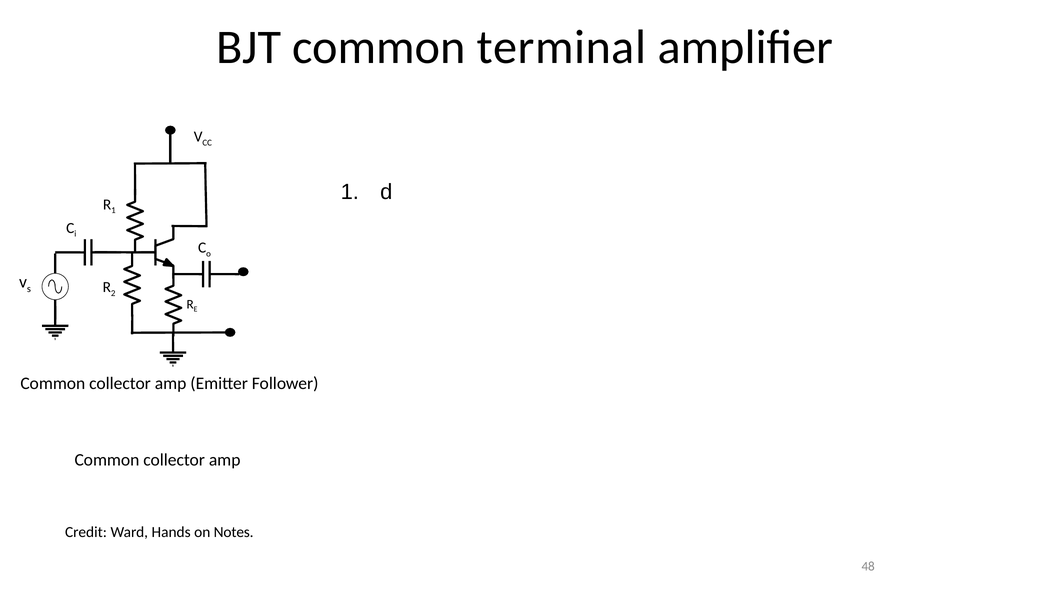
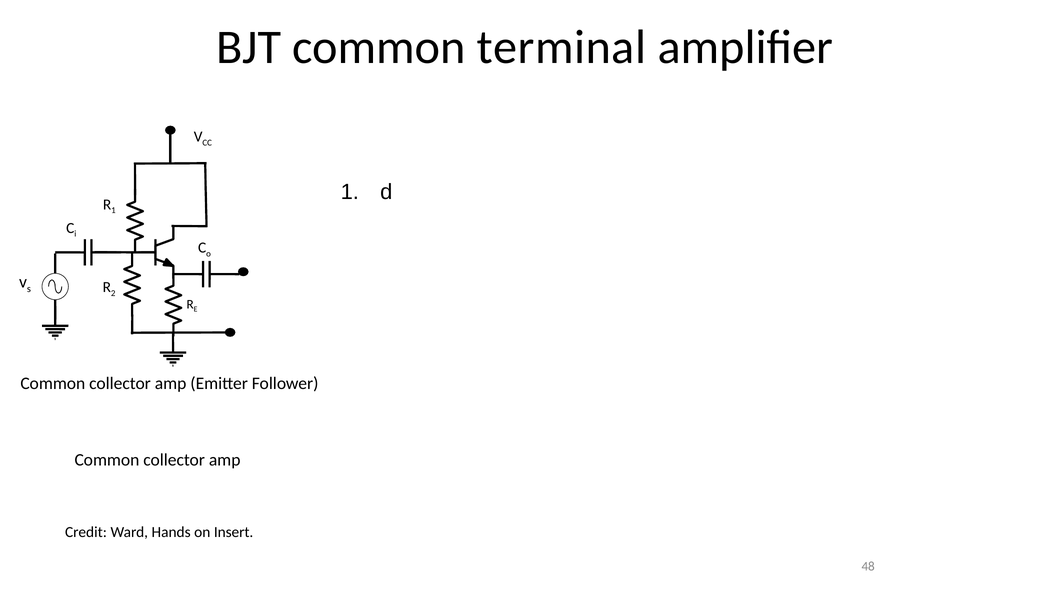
Notes: Notes -> Insert
